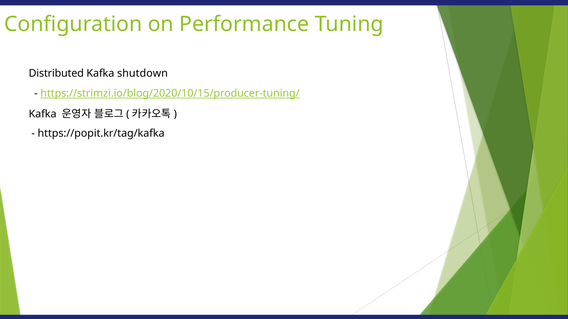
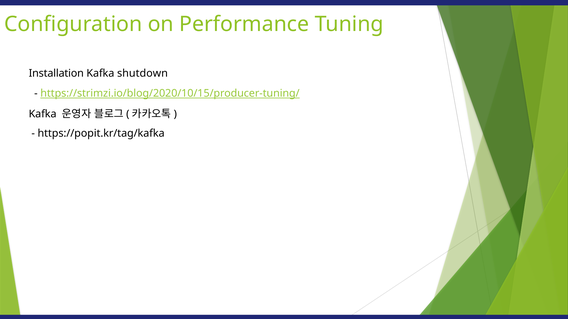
Distributed: Distributed -> Installation
